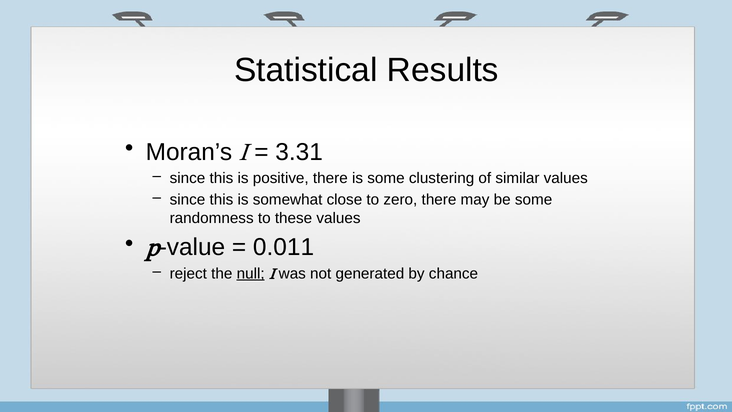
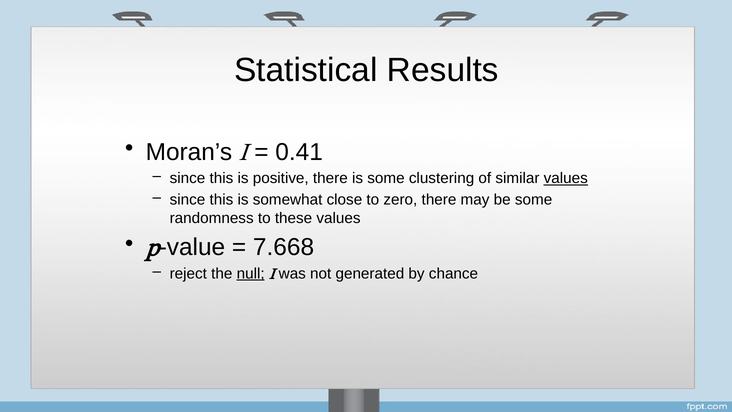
3.31: 3.31 -> 0.41
values at (566, 178) underline: none -> present
0.011: 0.011 -> 7.668
